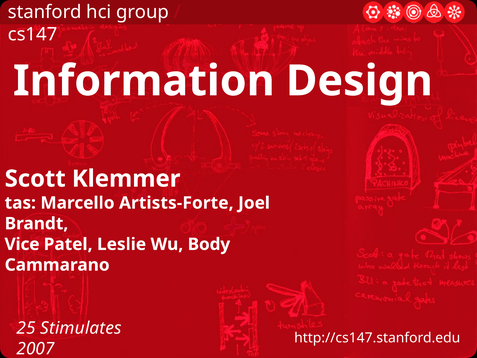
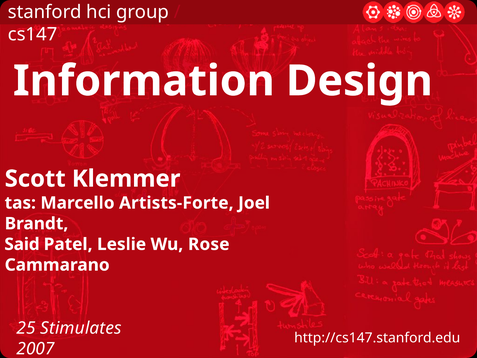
Vice: Vice -> Said
Body: Body -> Rose
